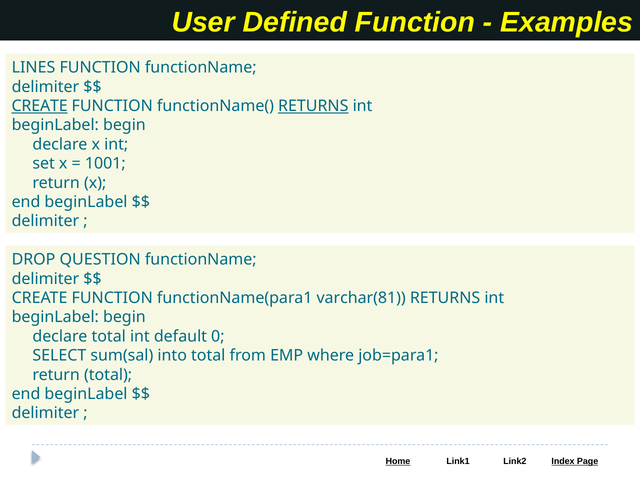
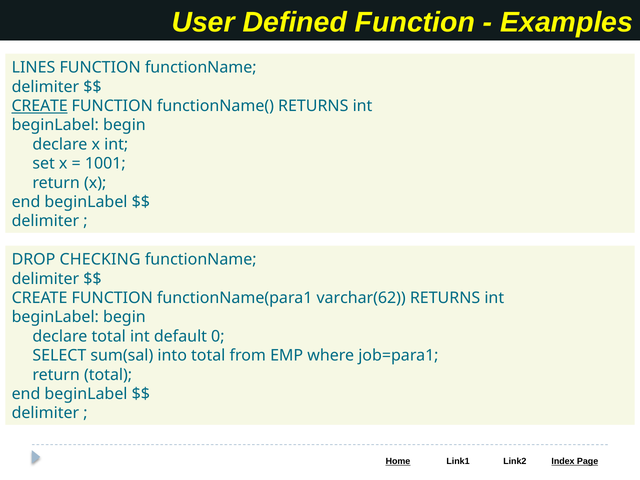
RETURNS at (313, 106) underline: present -> none
QUESTION: QUESTION -> CHECKING
varchar(81: varchar(81 -> varchar(62
